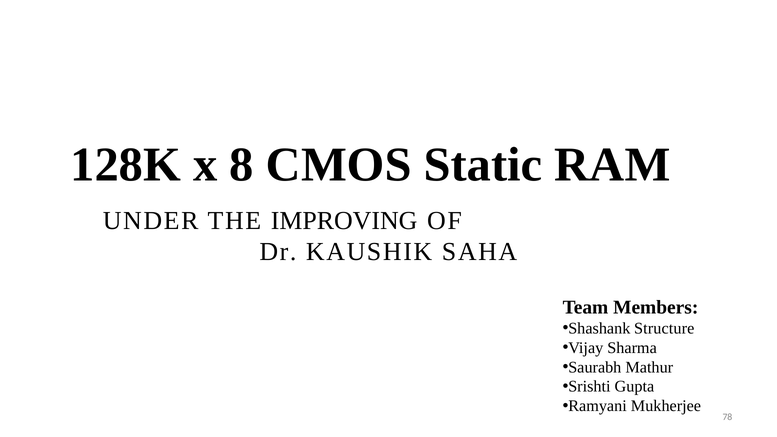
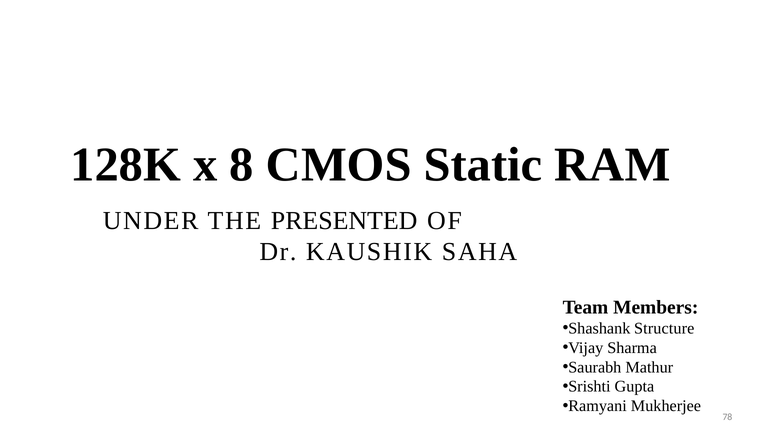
IMPROVING: IMPROVING -> PRESENTED
